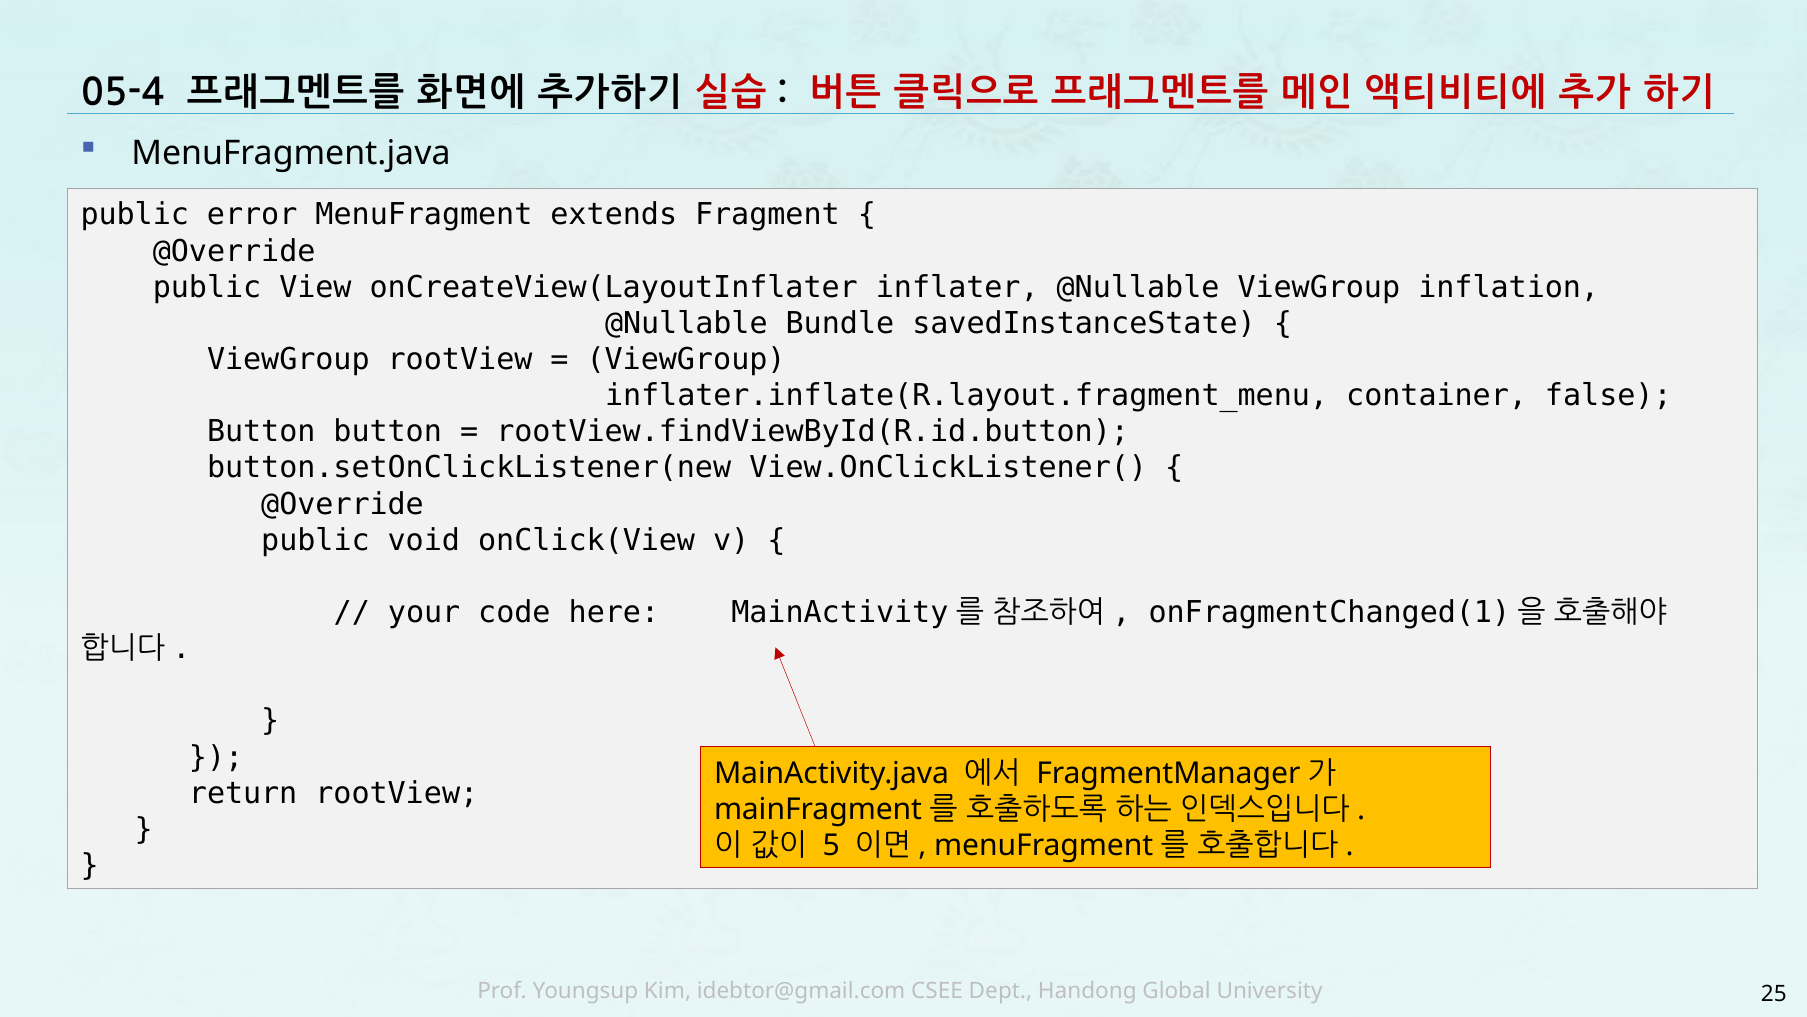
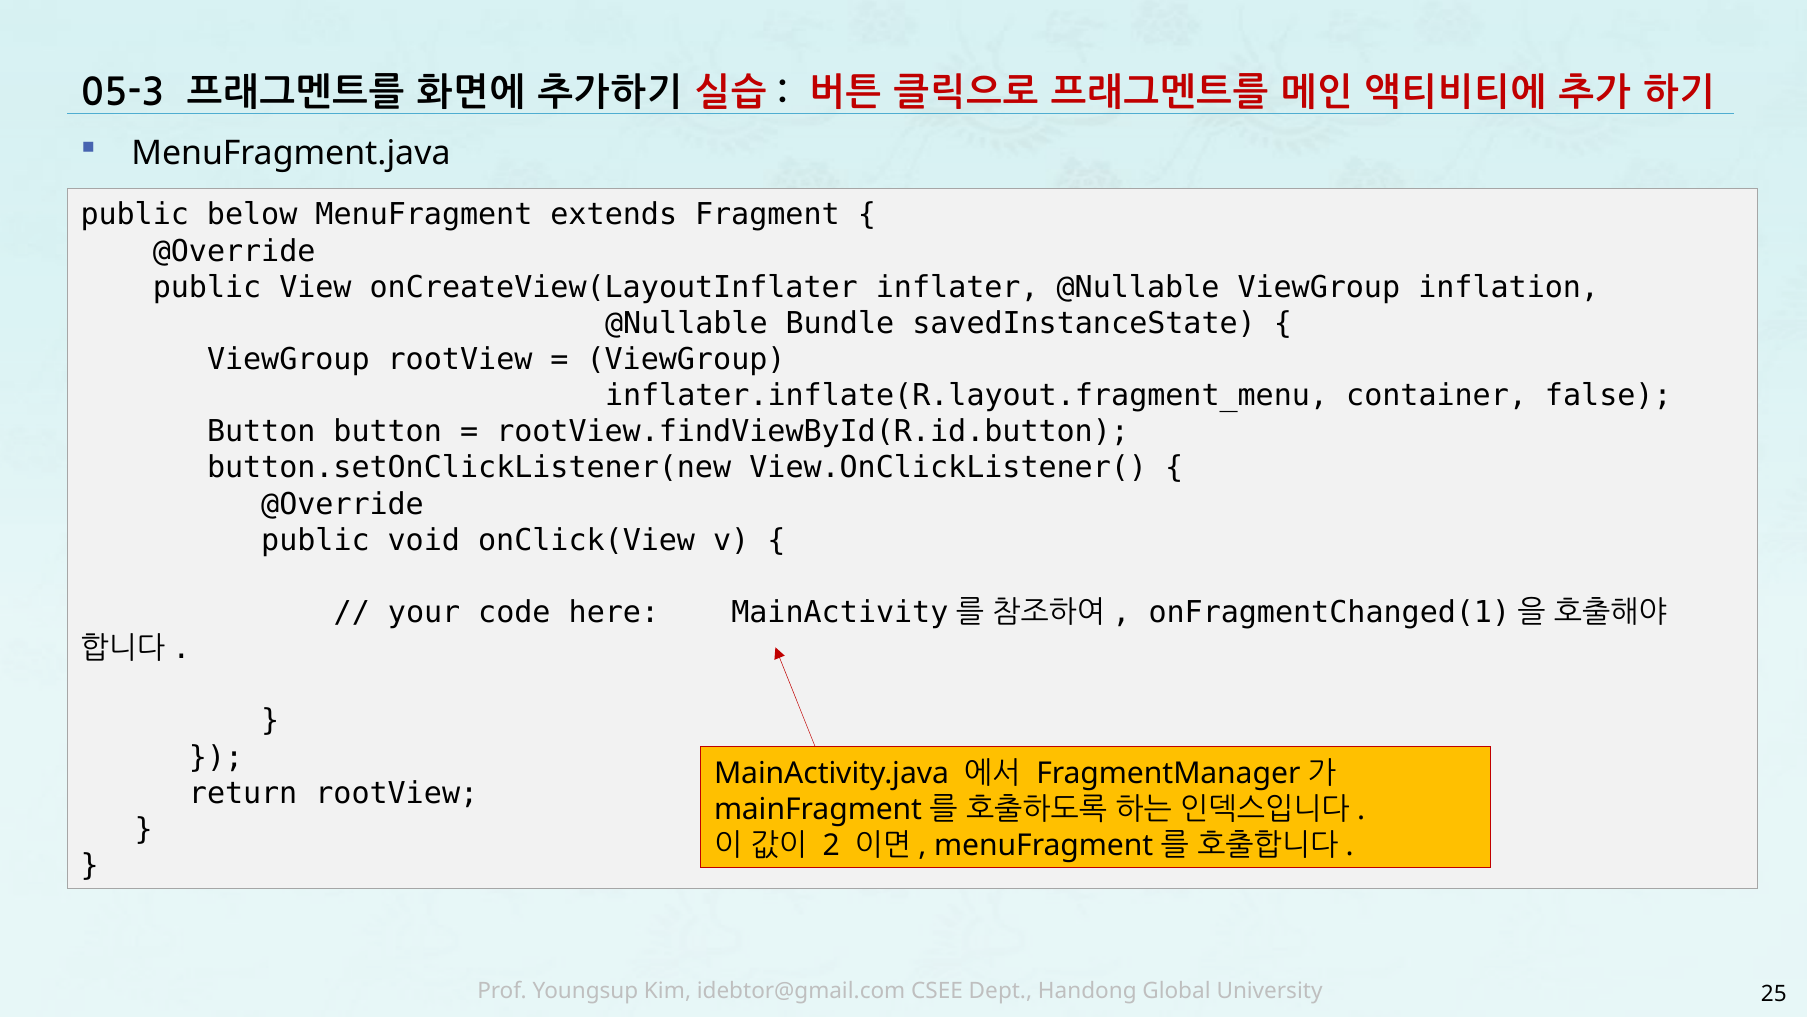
05-4: 05-4 -> 05-3
error: error -> below
5: 5 -> 2
